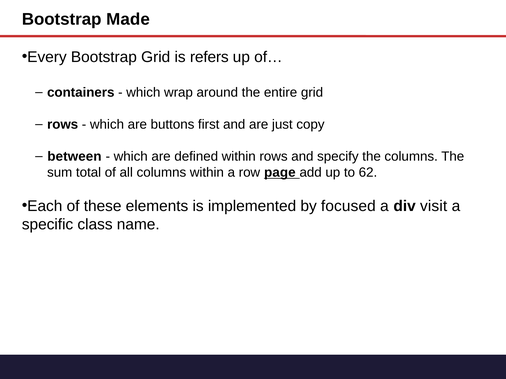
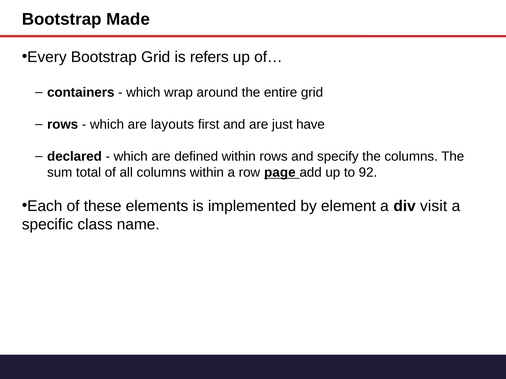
buttons: buttons -> layouts
copy: copy -> have
between: between -> declared
62: 62 -> 92
focused: focused -> element
